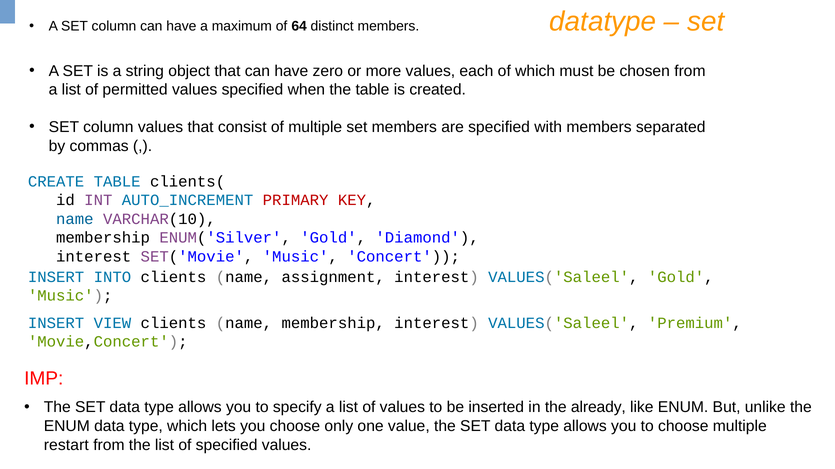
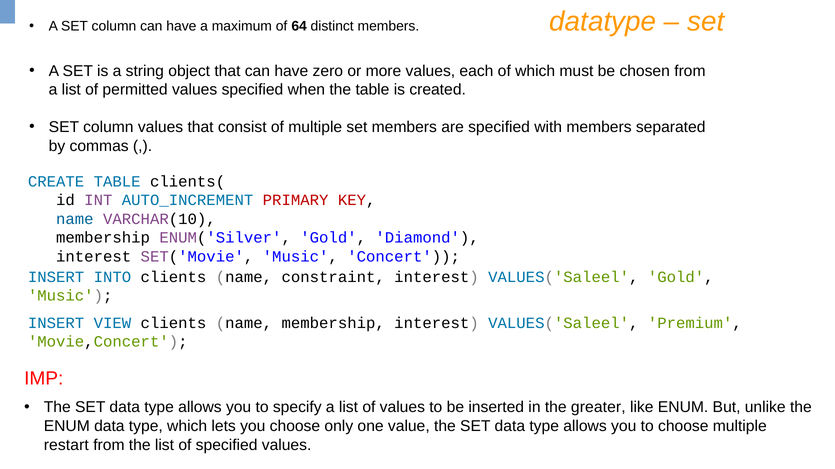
assignment: assignment -> constraint
already: already -> greater
